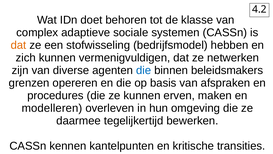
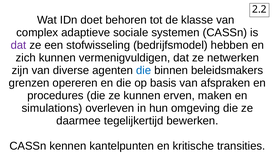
4.2: 4.2 -> 2.2
dat at (18, 45) colour: orange -> purple
modelleren: modelleren -> simulations
